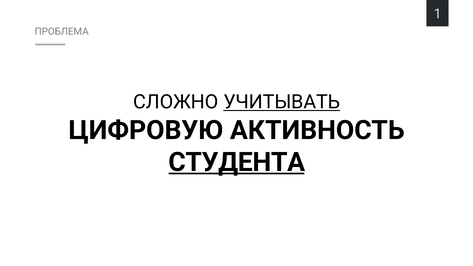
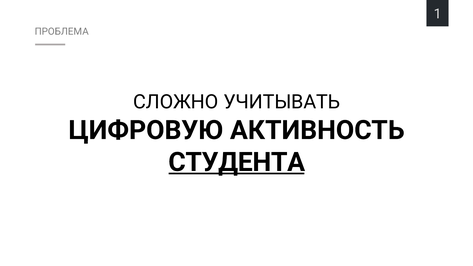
УЧИТЫВАТЬ underline: present -> none
